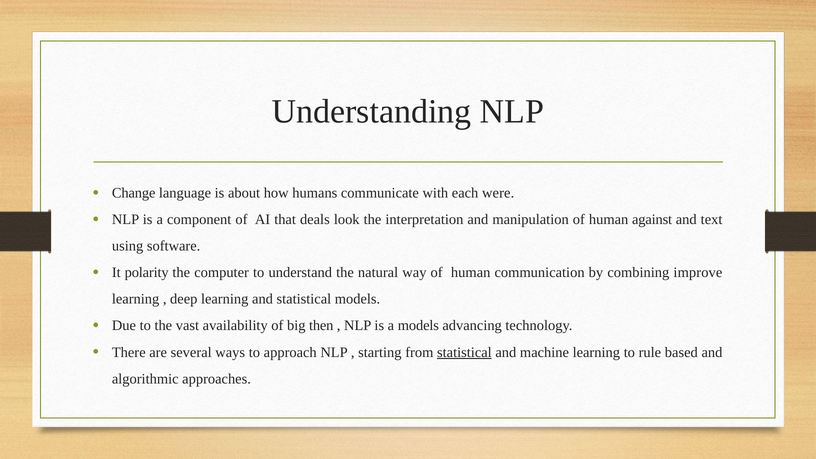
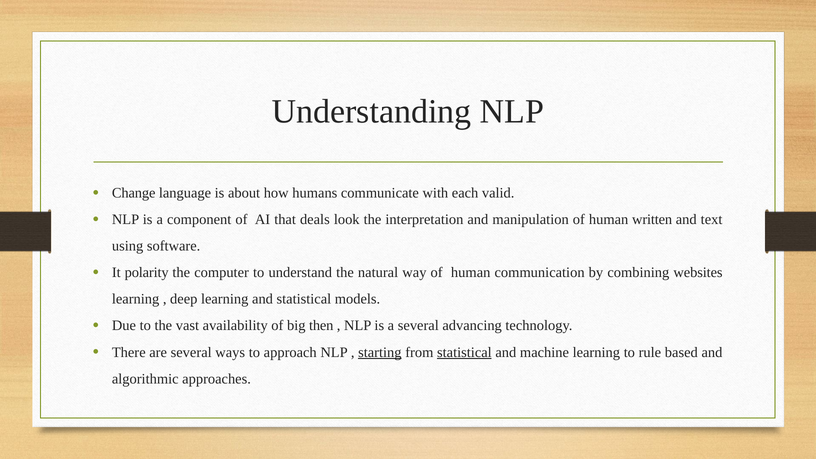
were: were -> valid
against: against -> written
improve: improve -> websites
a models: models -> several
starting underline: none -> present
